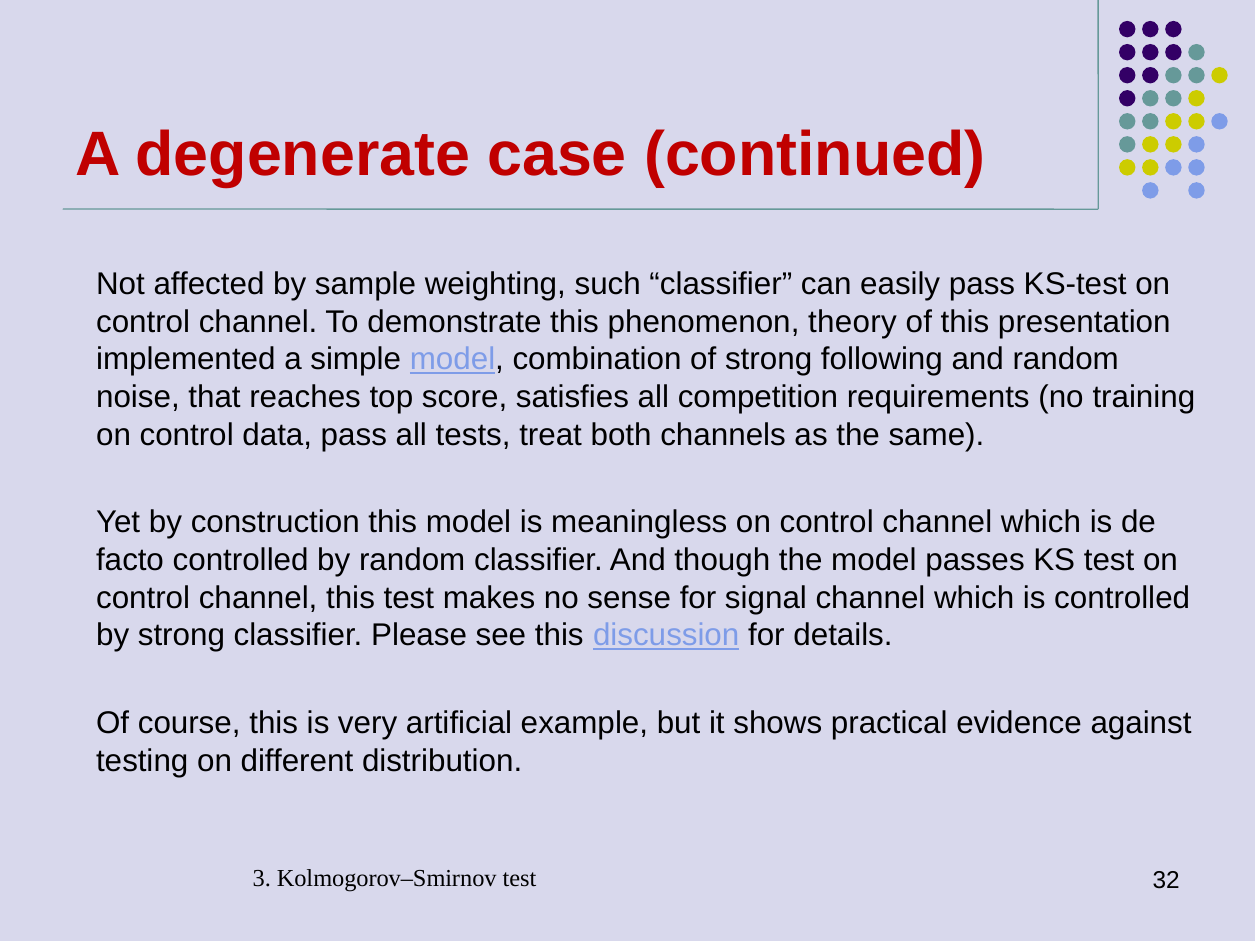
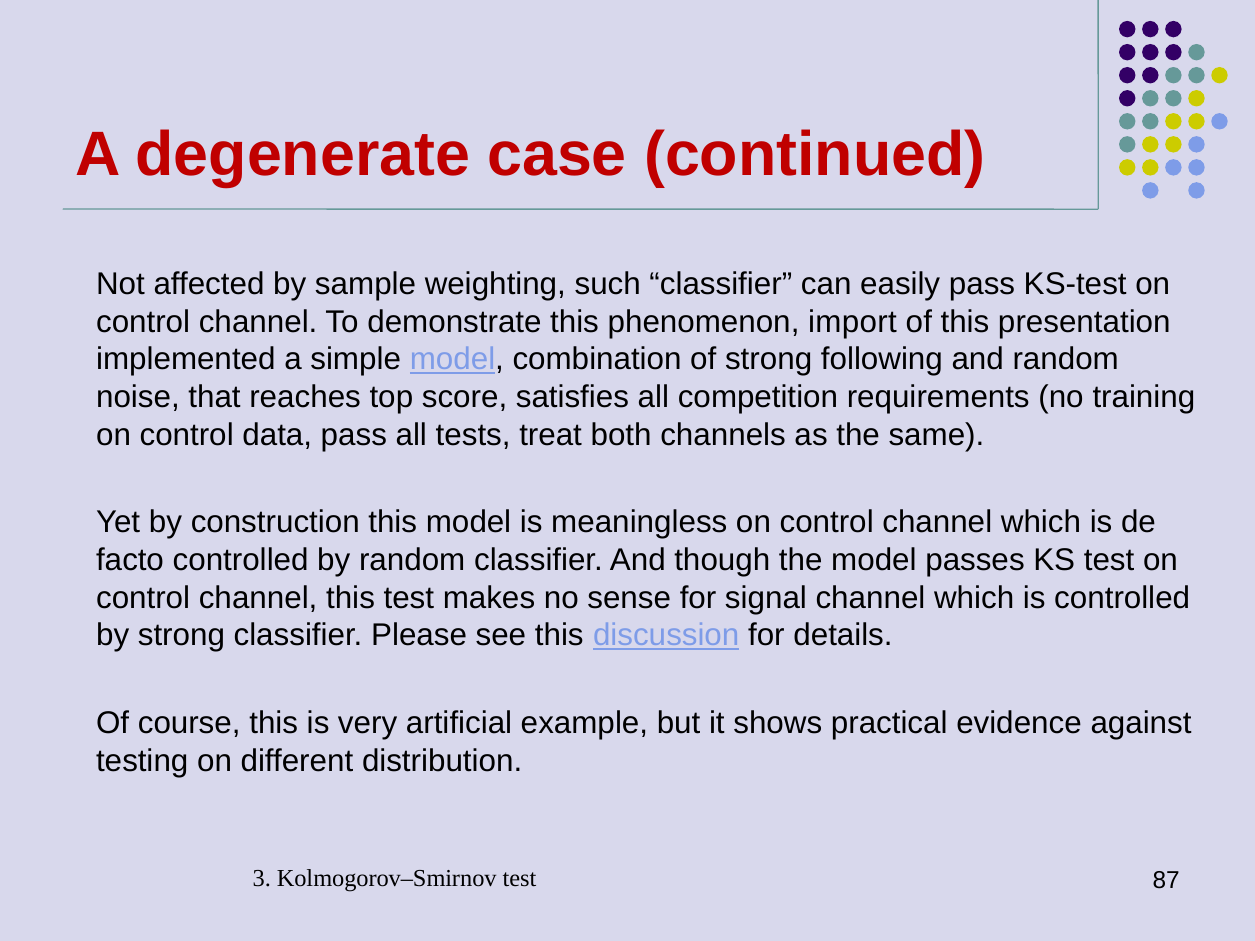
theory: theory -> import
32: 32 -> 87
